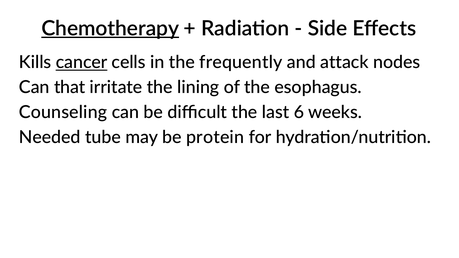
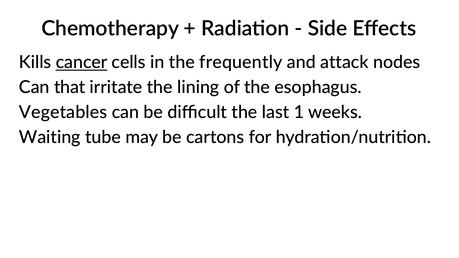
Chemotherapy underline: present -> none
Counseling: Counseling -> Vegetables
6: 6 -> 1
Needed: Needed -> Waiting
protein: protein -> cartons
